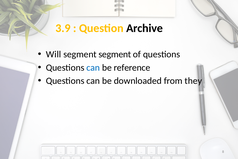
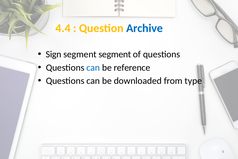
3.9: 3.9 -> 4.4
Archive colour: black -> blue
Will: Will -> Sign
they: they -> type
